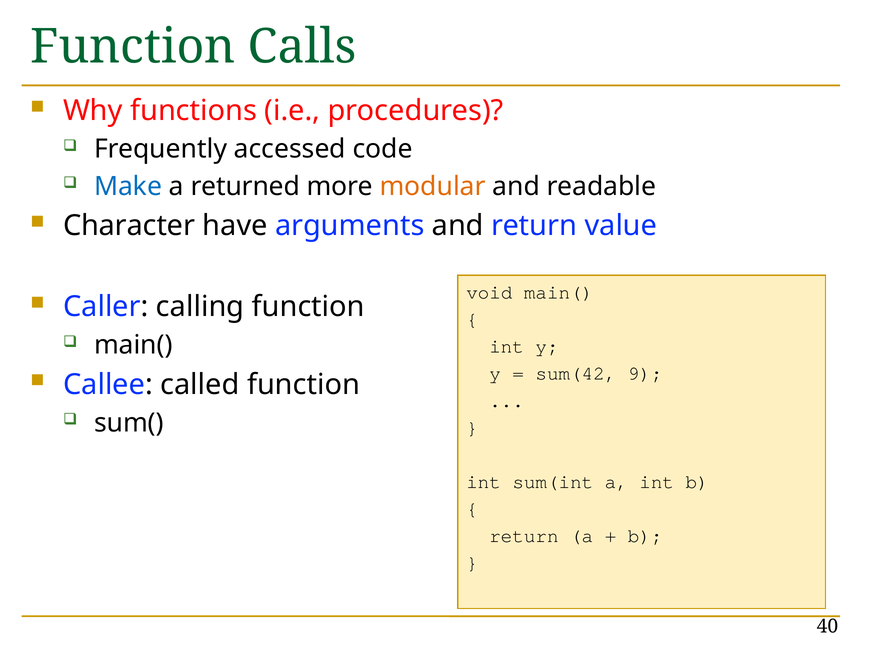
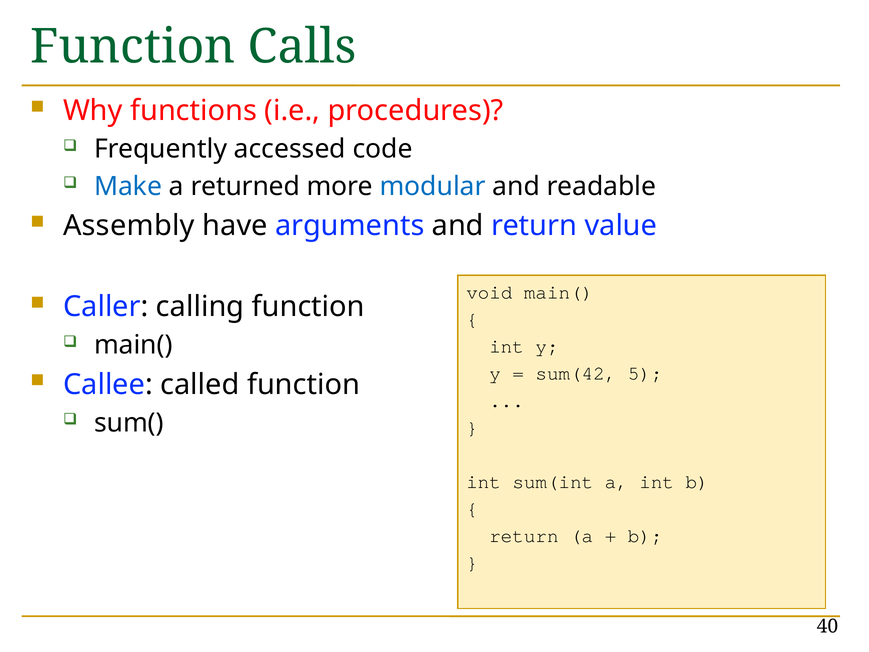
modular colour: orange -> blue
Character: Character -> Assembly
9: 9 -> 5
